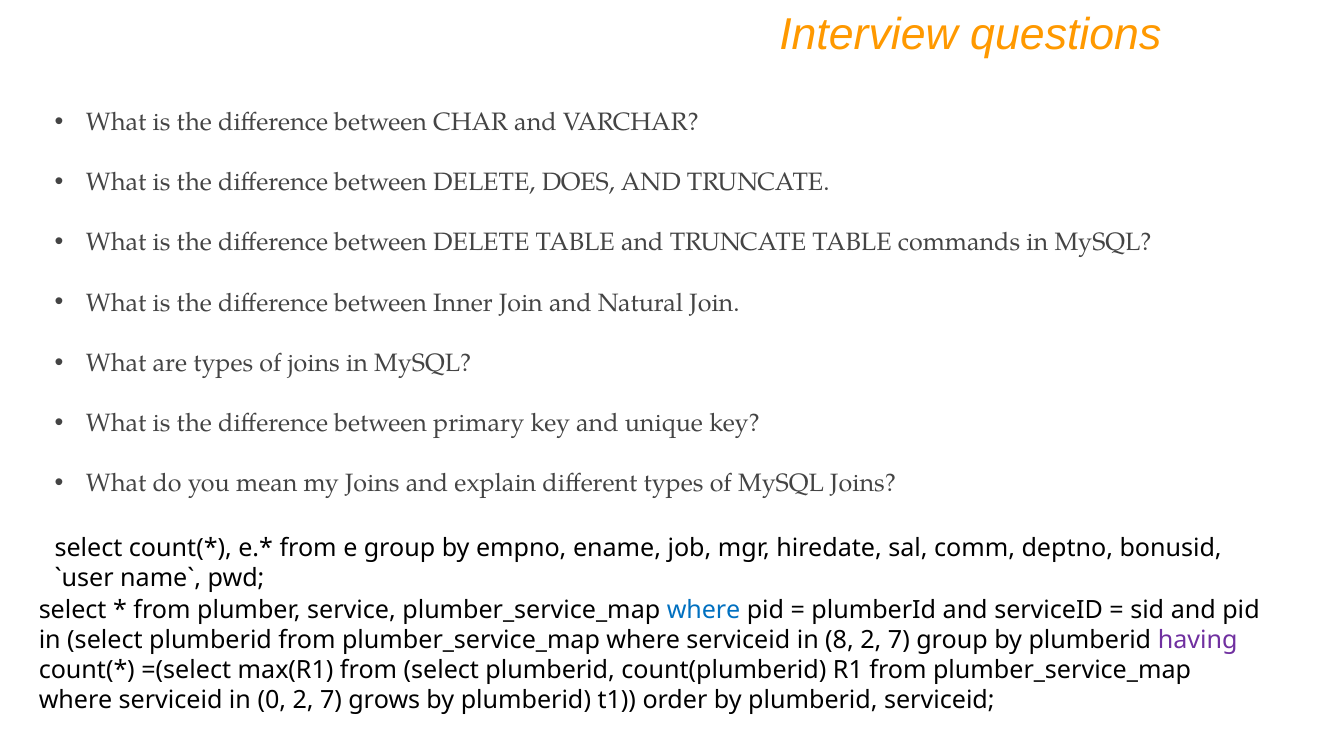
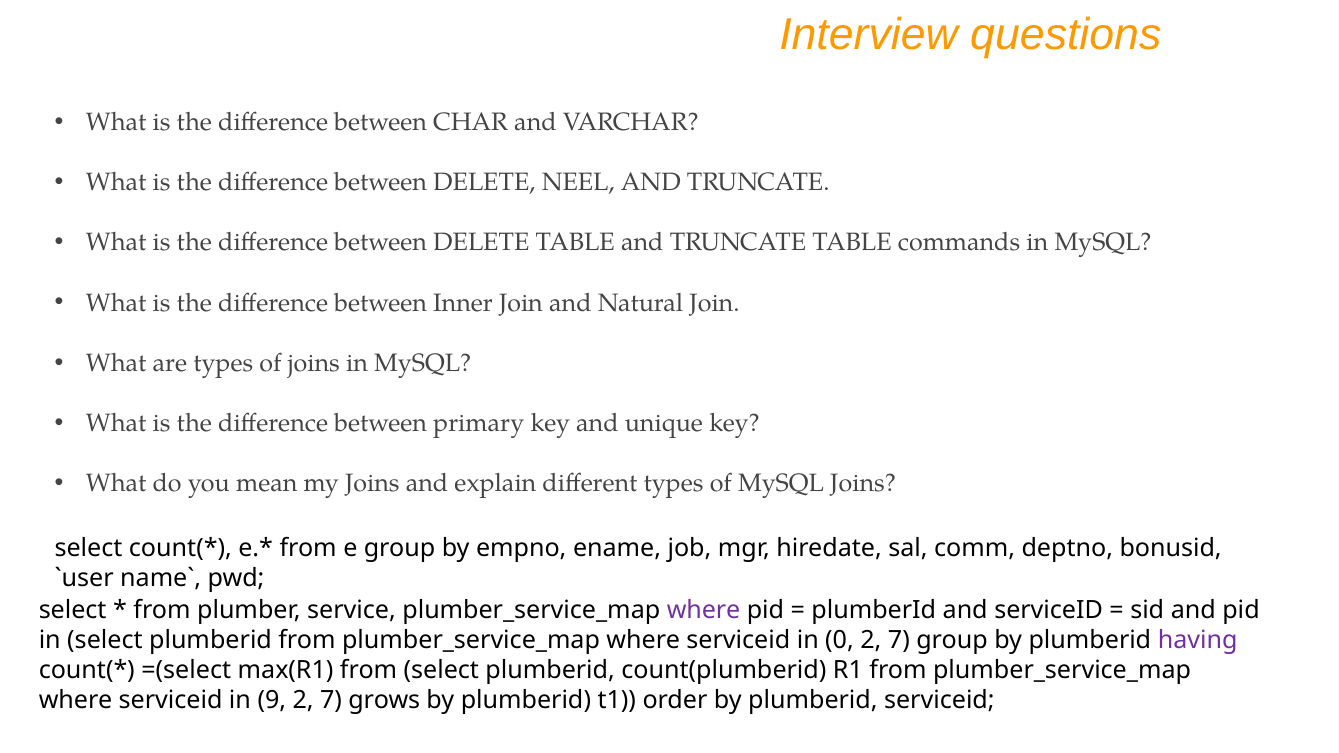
DOES: DOES -> NEEL
where at (704, 610) colour: blue -> purple
8: 8 -> 0
0: 0 -> 9
